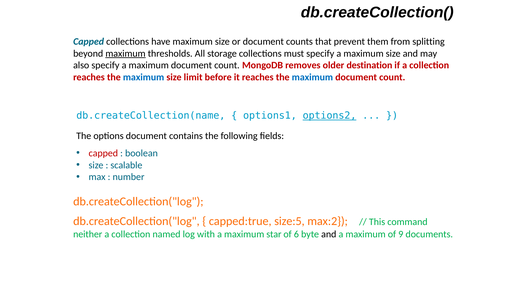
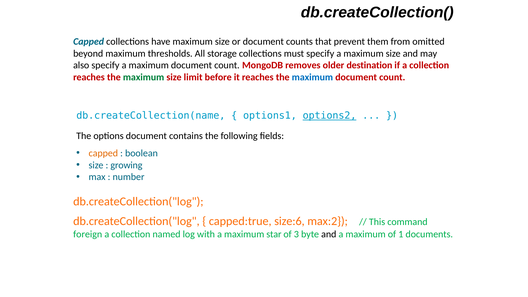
splitting: splitting -> omitted
maximum at (125, 53) underline: present -> none
maximum at (144, 77) colour: blue -> green
capped at (103, 153) colour: red -> orange
scalable: scalable -> growing
size:5: size:5 -> size:6
neither: neither -> foreign
6: 6 -> 3
9: 9 -> 1
